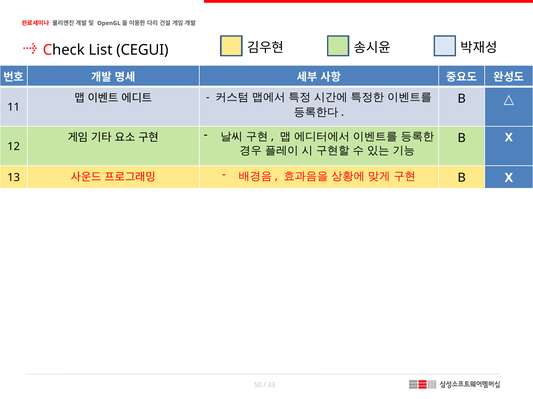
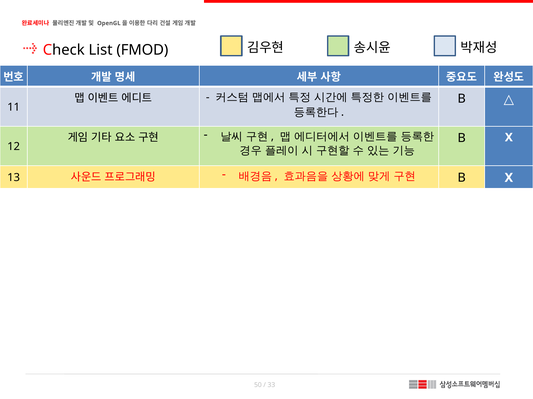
CEGUI: CEGUI -> FMOD
